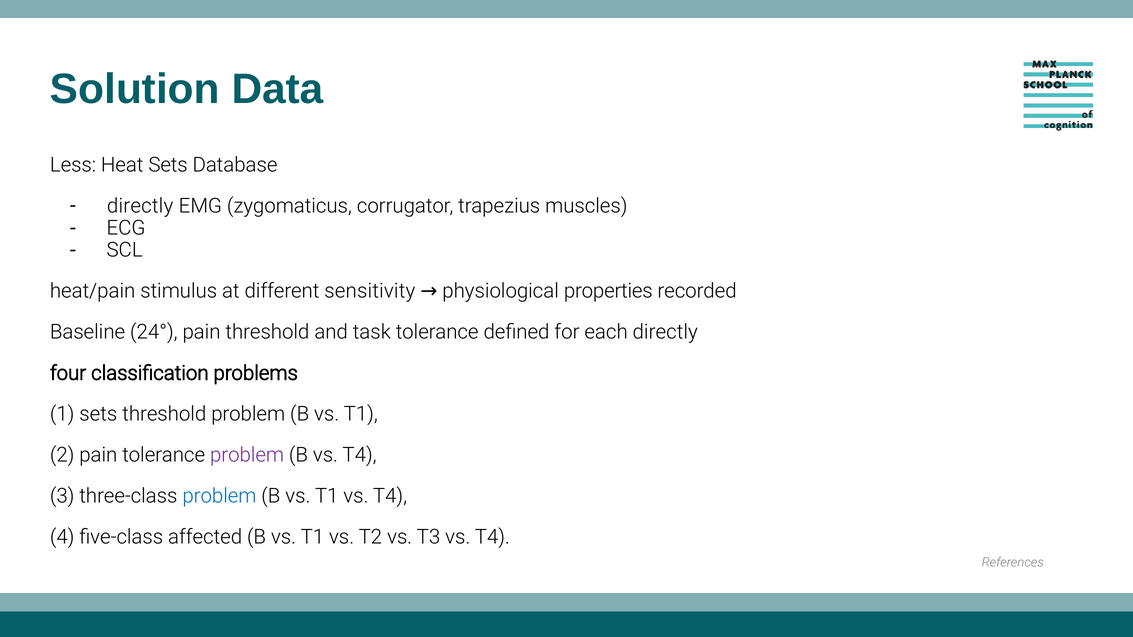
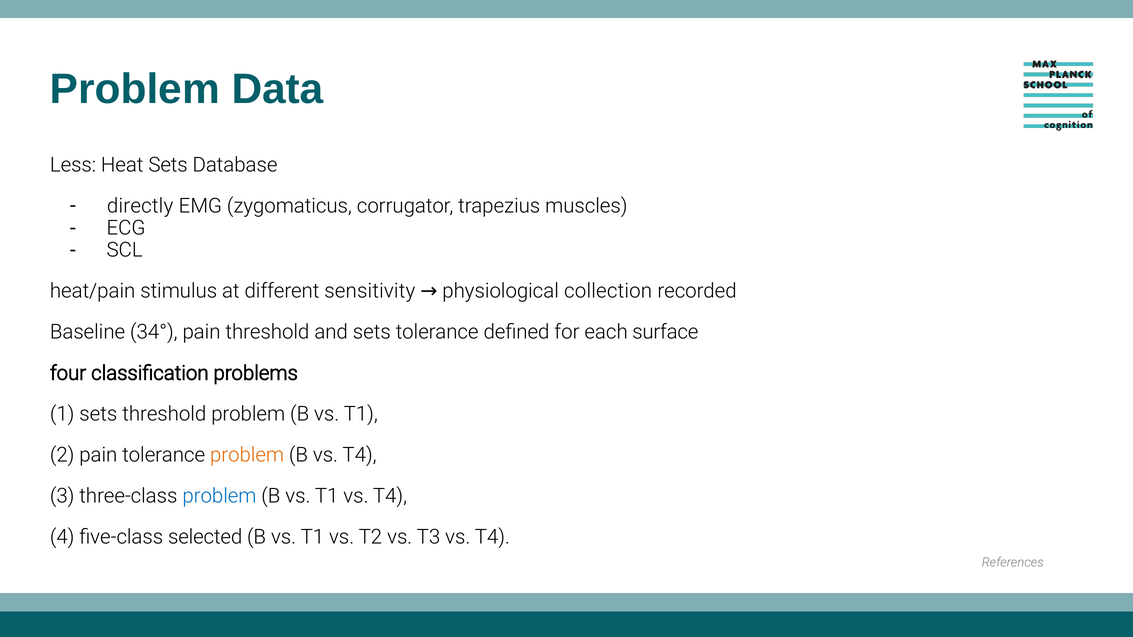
Solution at (135, 89): Solution -> Problem
properties: properties -> collection
24°: 24° -> 34°
and task: task -> sets
each directly: directly -> surface
problem at (247, 455) colour: purple -> orange
affected: affected -> selected
